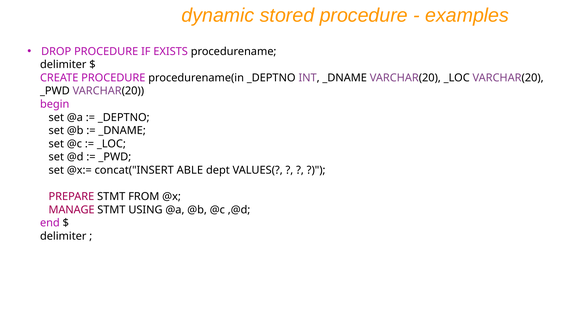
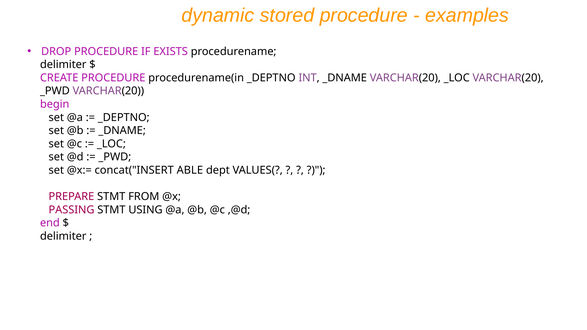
MANAGE: MANAGE -> PASSING
